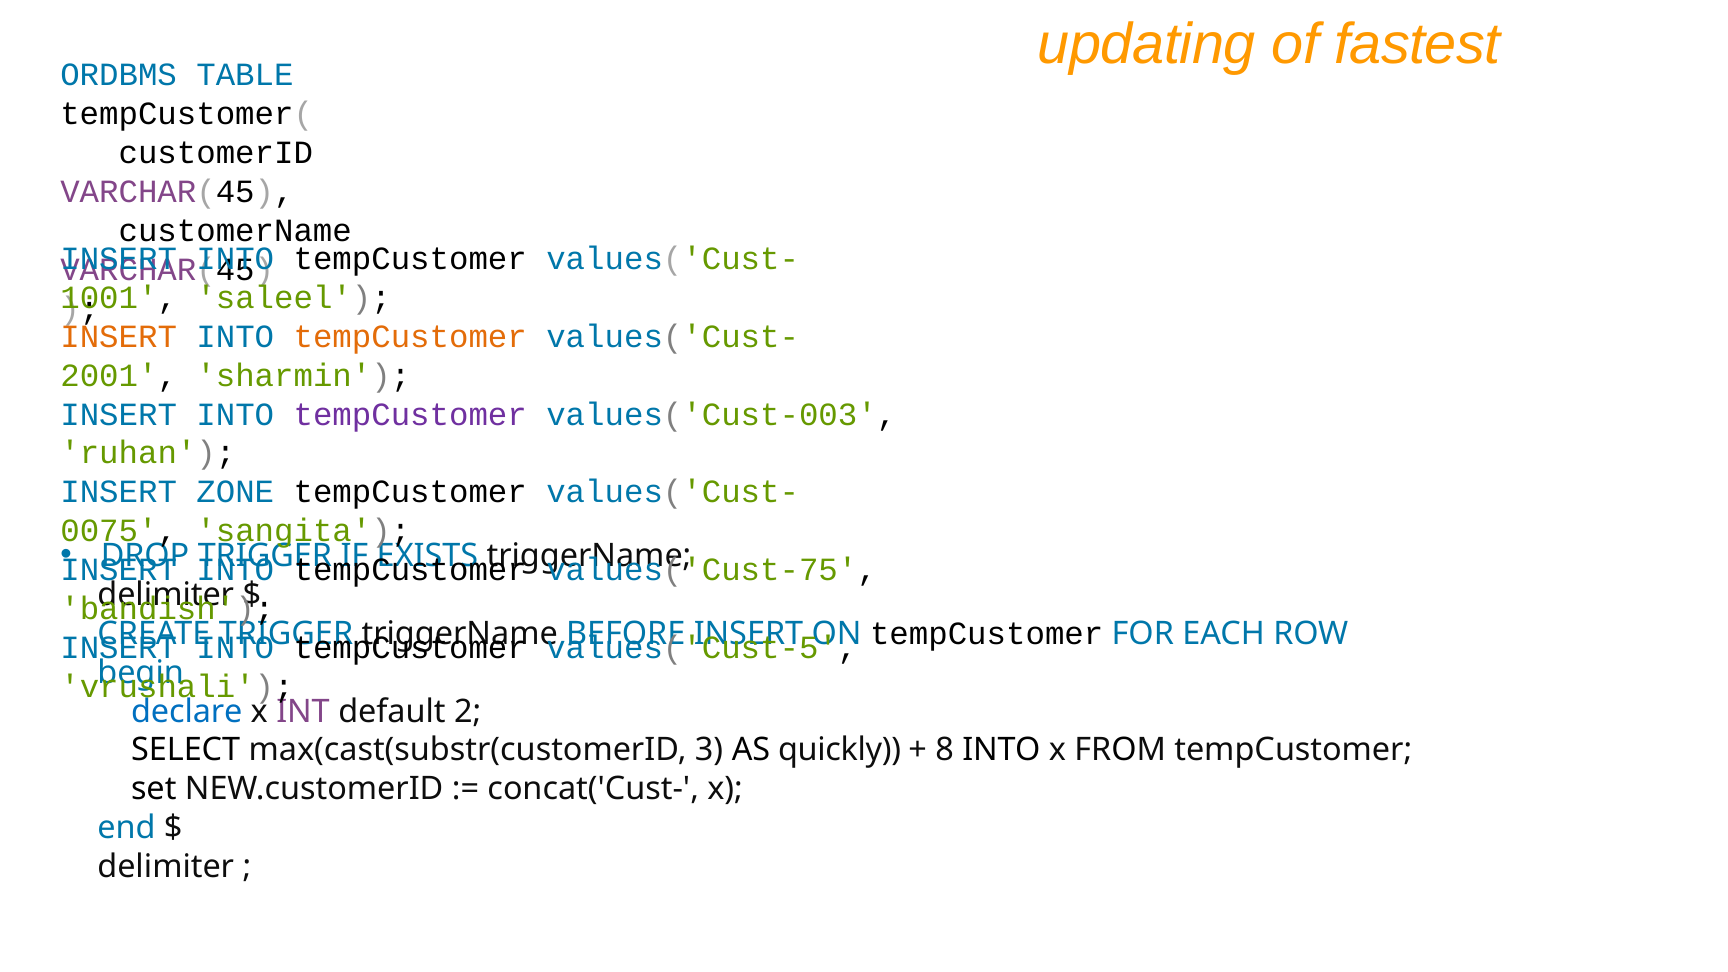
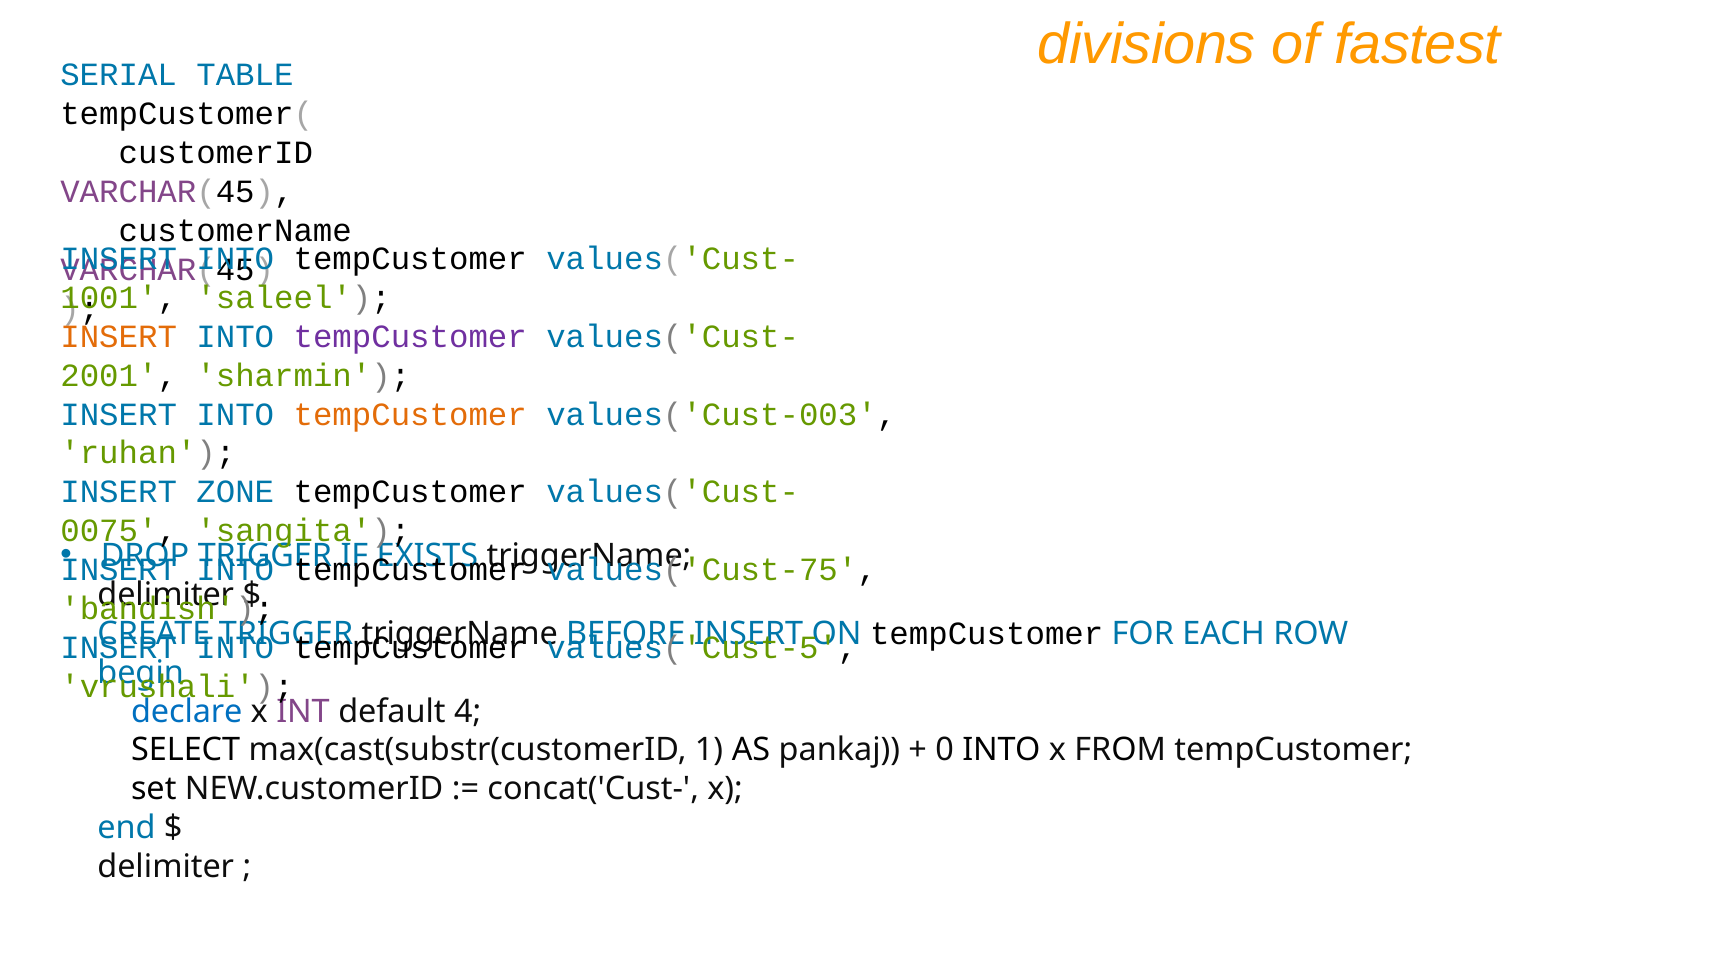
updating: updating -> divisions
ORDBMS: ORDBMS -> SERIAL
tempCustomer at (410, 337) colour: orange -> purple
tempCustomer at (410, 414) colour: purple -> orange
2: 2 -> 4
3: 3 -> 1
quickly: quickly -> pankaj
8: 8 -> 0
